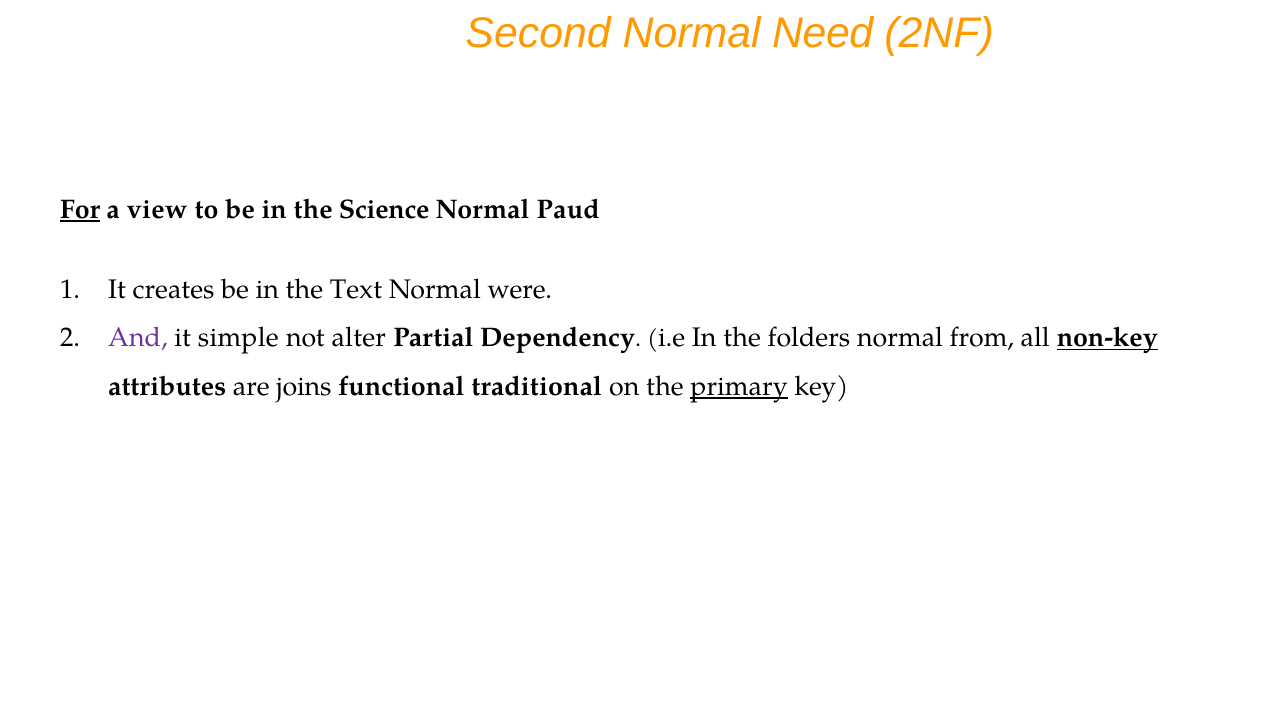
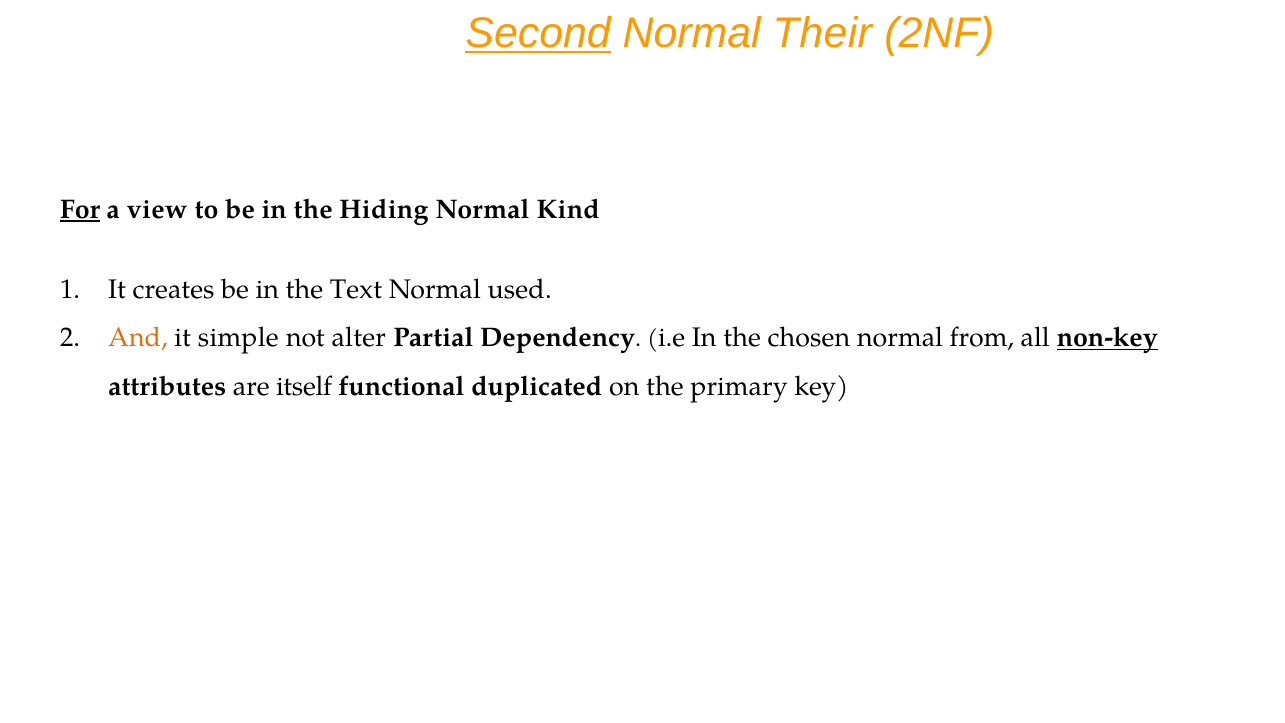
Second underline: none -> present
Need: Need -> Their
Science: Science -> Hiding
Paud: Paud -> Kind
were: were -> used
And colour: purple -> orange
folders: folders -> chosen
joins: joins -> itself
traditional: traditional -> duplicated
primary underline: present -> none
